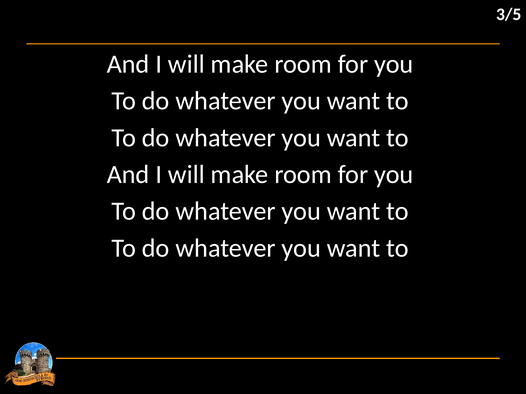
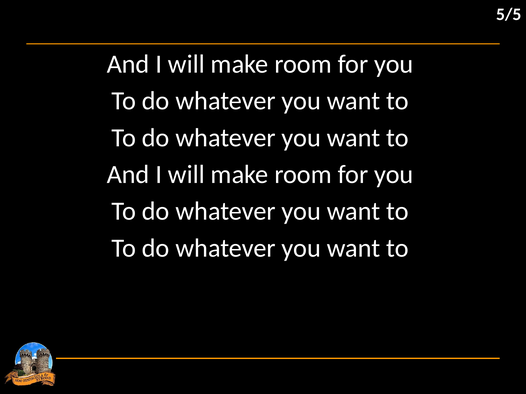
3/5: 3/5 -> 5/5
